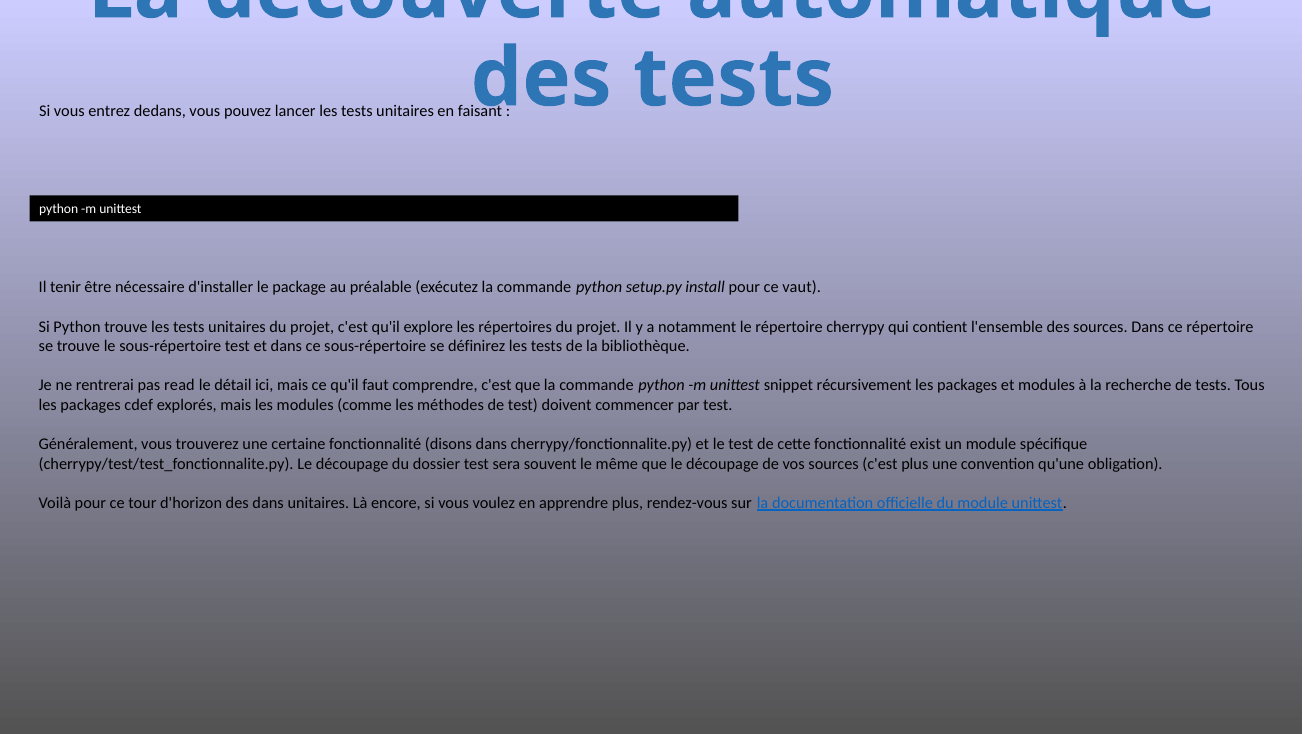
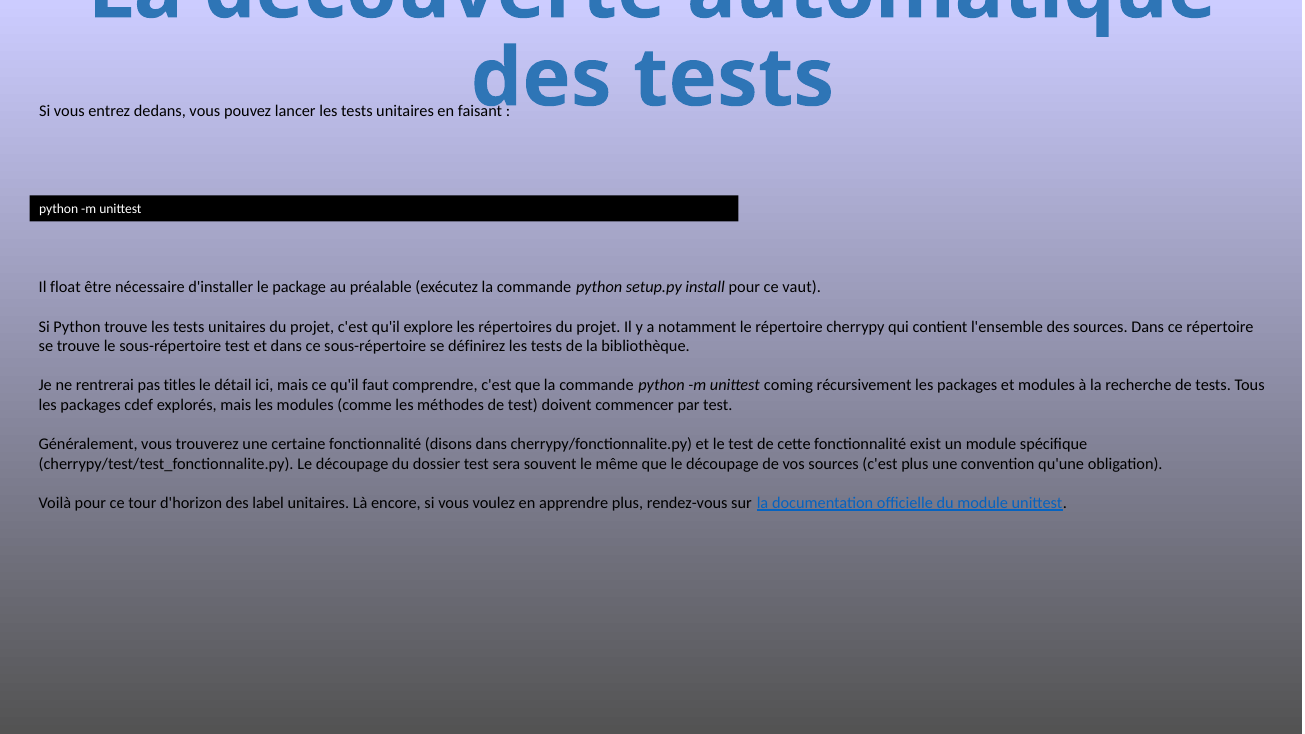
tenir: tenir -> float
read: read -> titles
snippet: snippet -> coming
des dans: dans -> label
